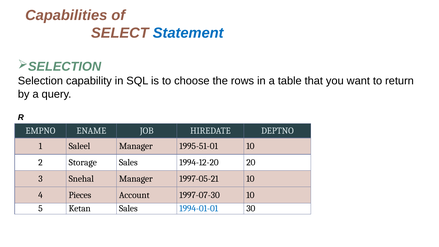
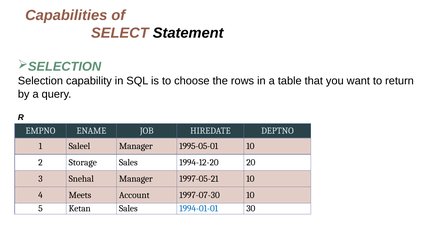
Statement colour: blue -> black
1995-51-01: 1995-51-01 -> 1995-05-01
Pieces: Pieces -> Meets
